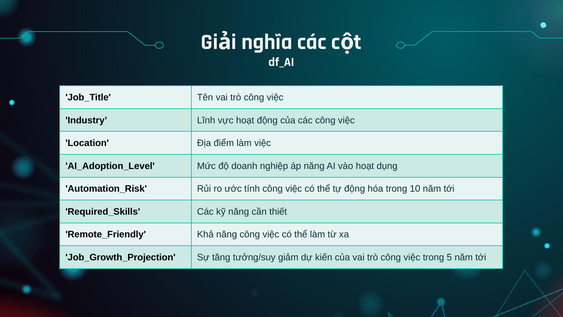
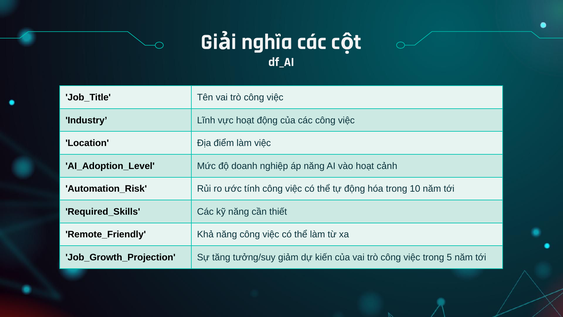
dụng: dụng -> cảnh
